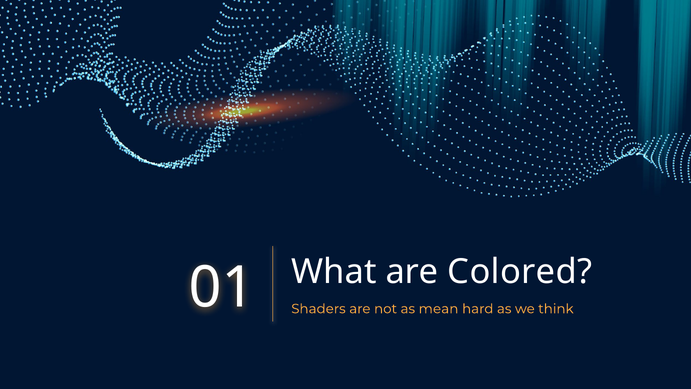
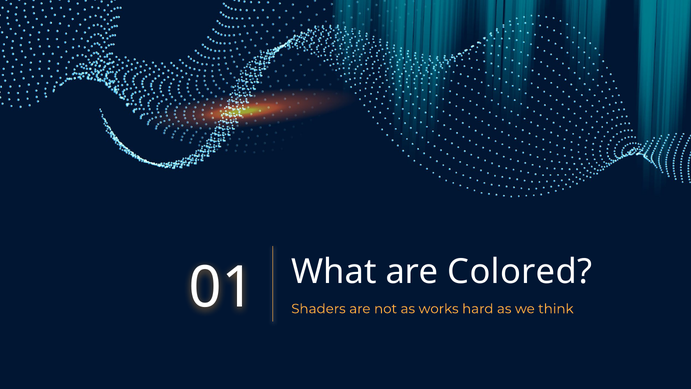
mean: mean -> works
